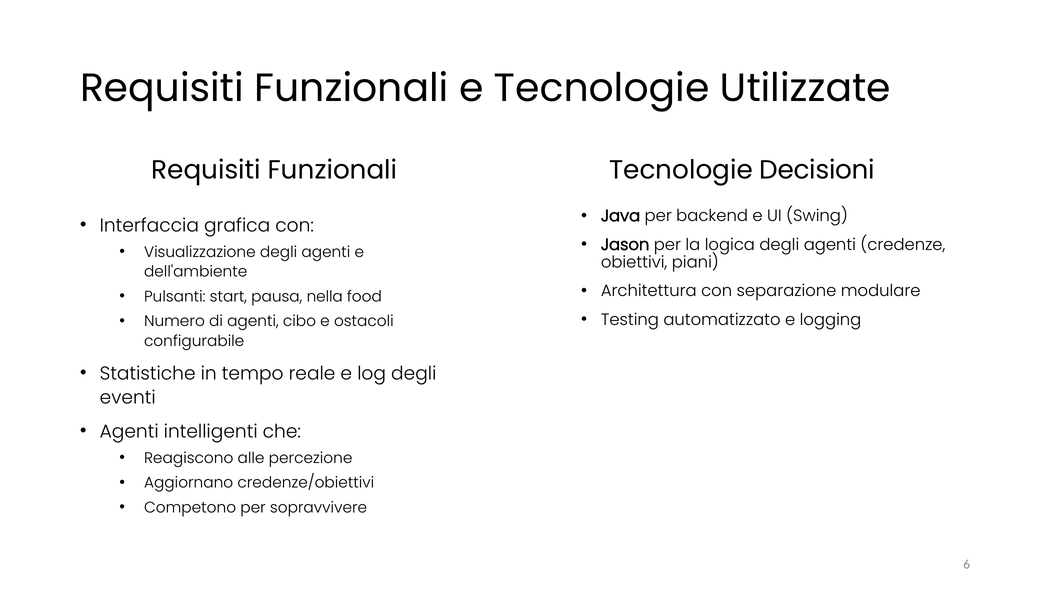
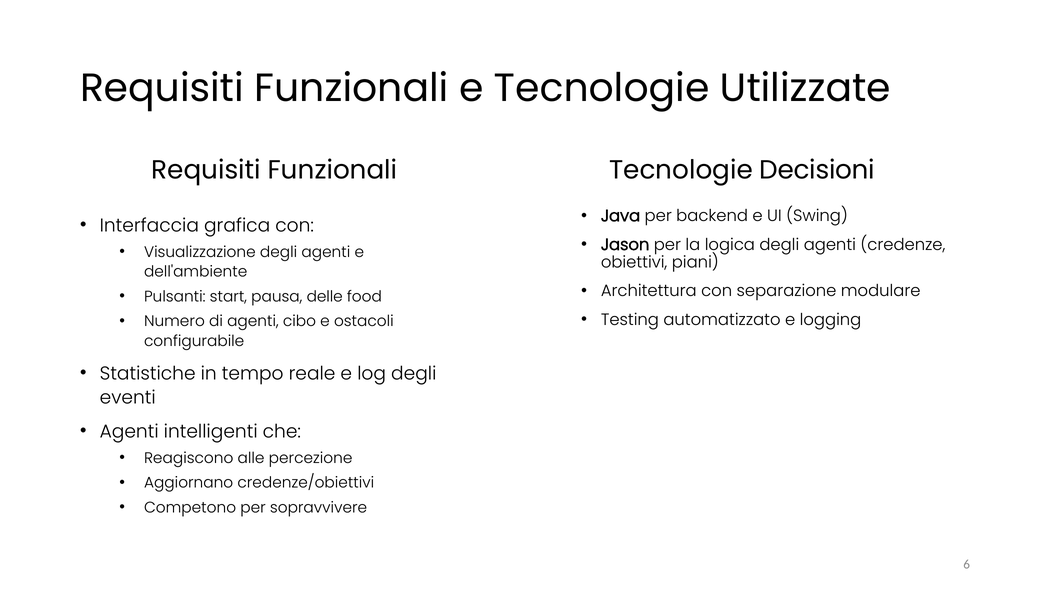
nella: nella -> delle
